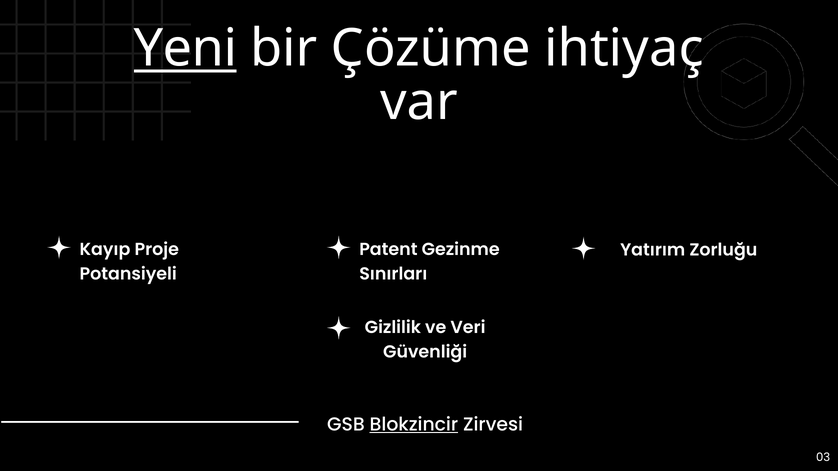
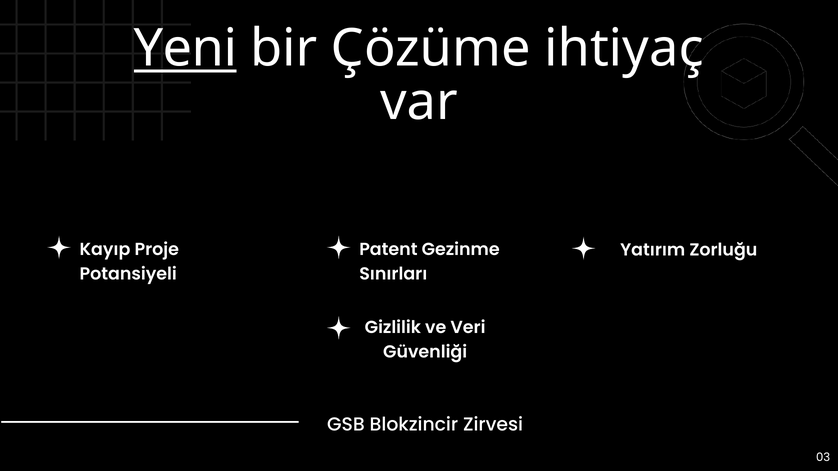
Blokzincir underline: present -> none
